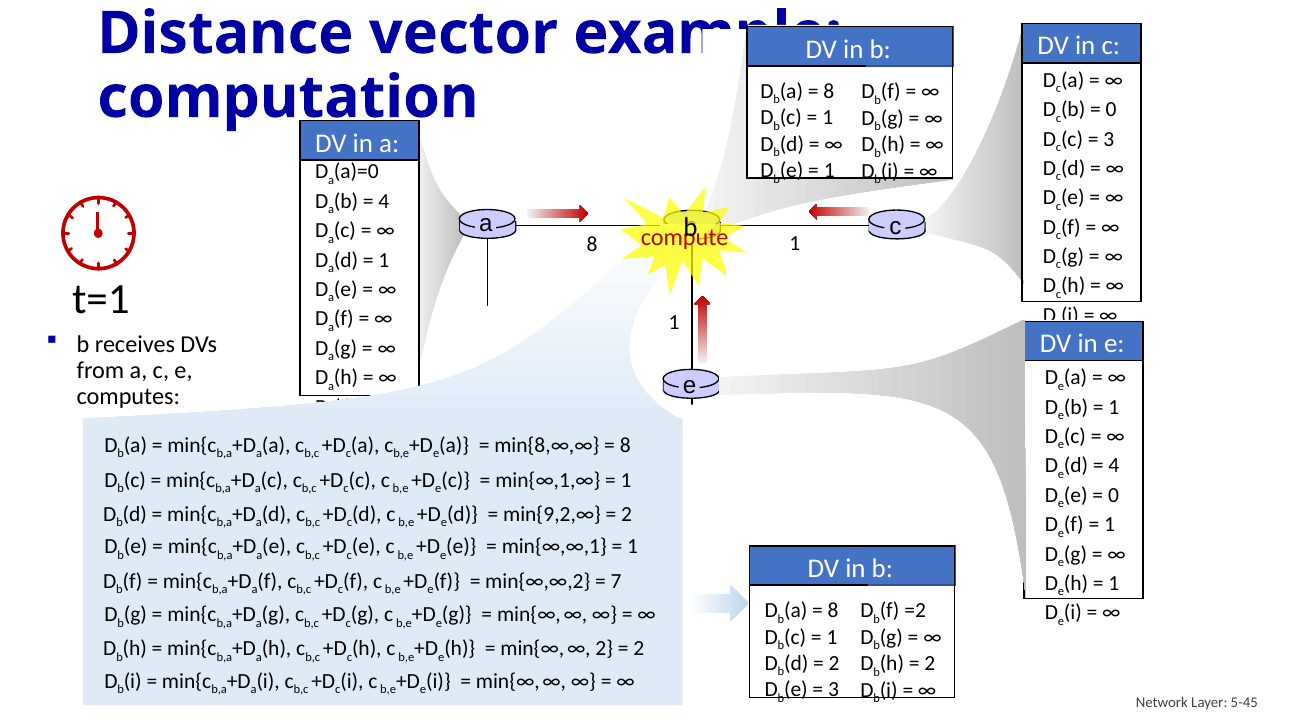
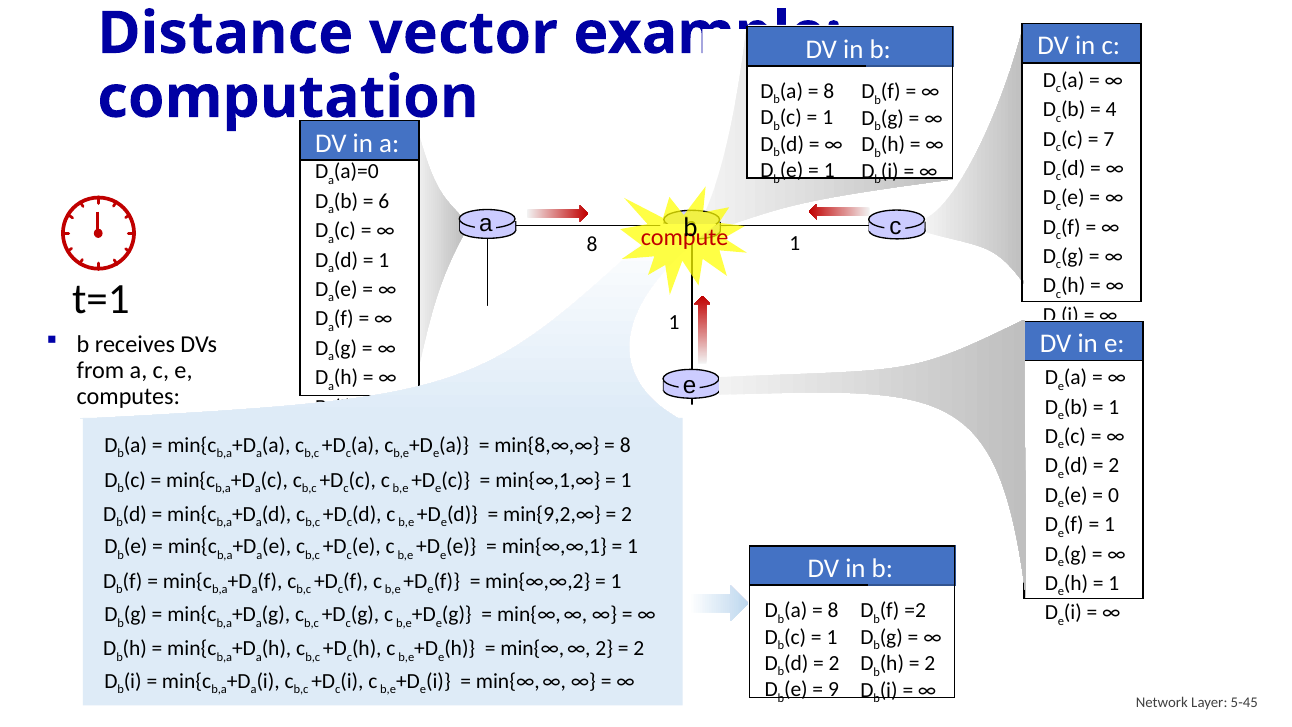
0 at (1111, 110): 0 -> 4
3 at (1109, 139): 3 -> 7
4 at (384, 201): 4 -> 6
4 at (1114, 466): 4 -> 2
7 at (616, 581): 7 -> 1
3 at (834, 690): 3 -> 9
